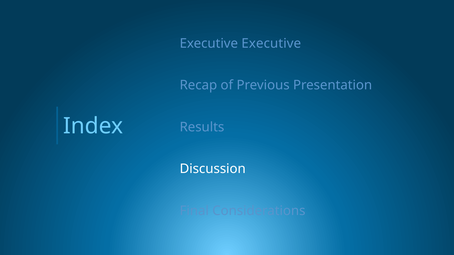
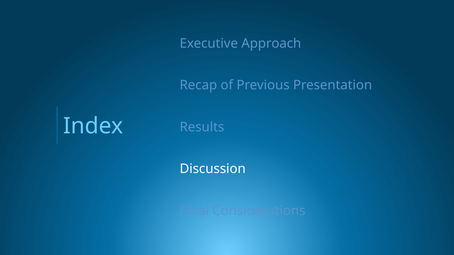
Executive Executive: Executive -> Approach
